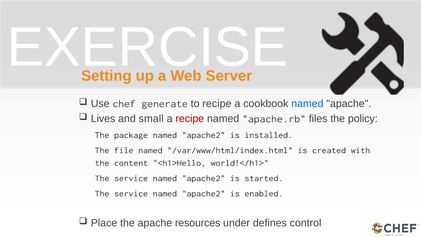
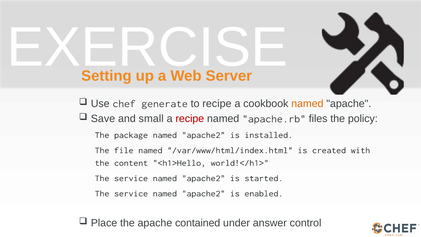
named at (307, 104) colour: blue -> orange
Lives: Lives -> Save
resources: resources -> contained
defines: defines -> answer
